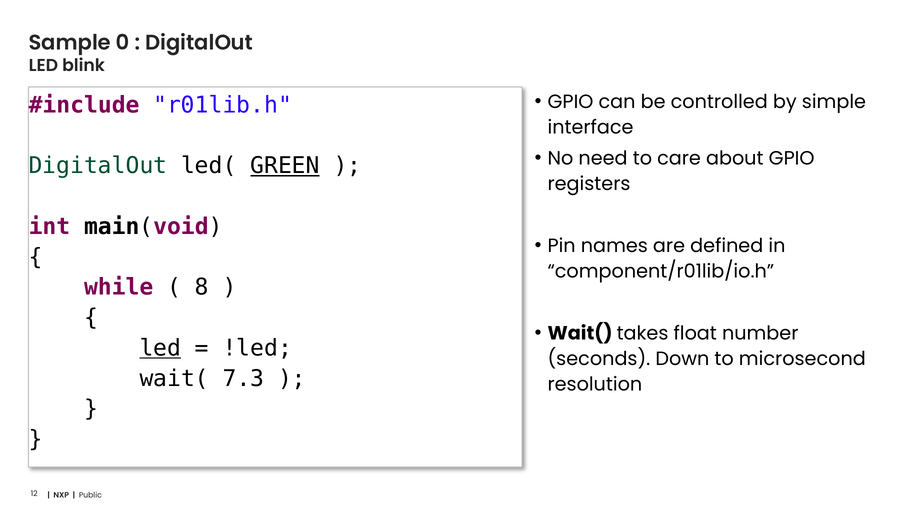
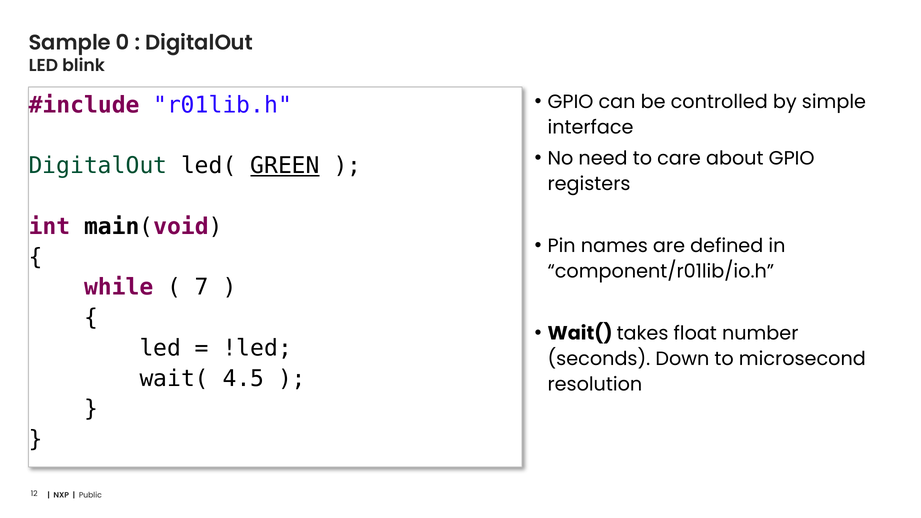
8: 8 -> 7
led at (160, 348) underline: present -> none
7.3: 7.3 -> 4.5
